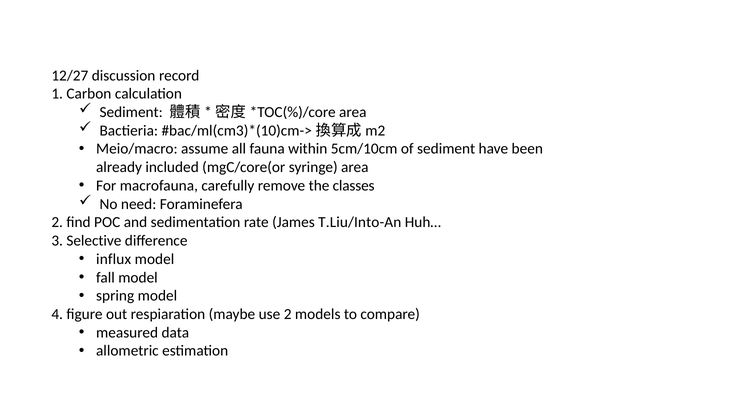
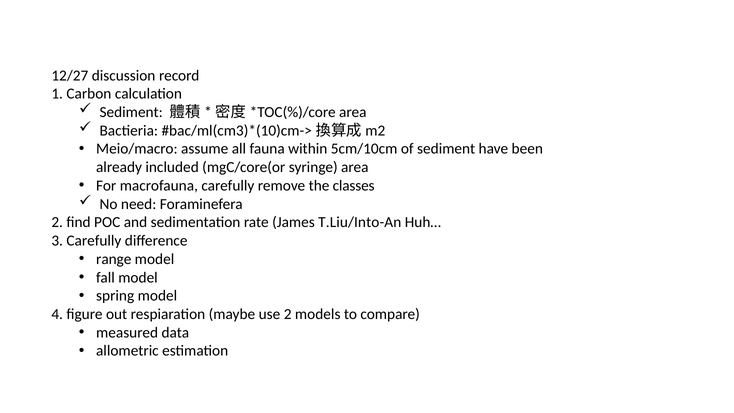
3 Selective: Selective -> Carefully
influx: influx -> range
